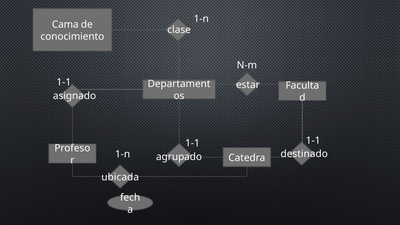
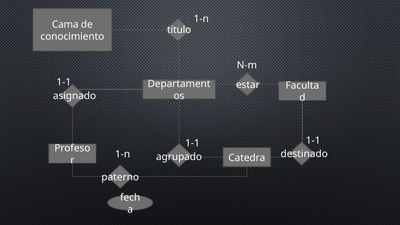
clase: clase -> titulo
ubicada: ubicada -> paterno
